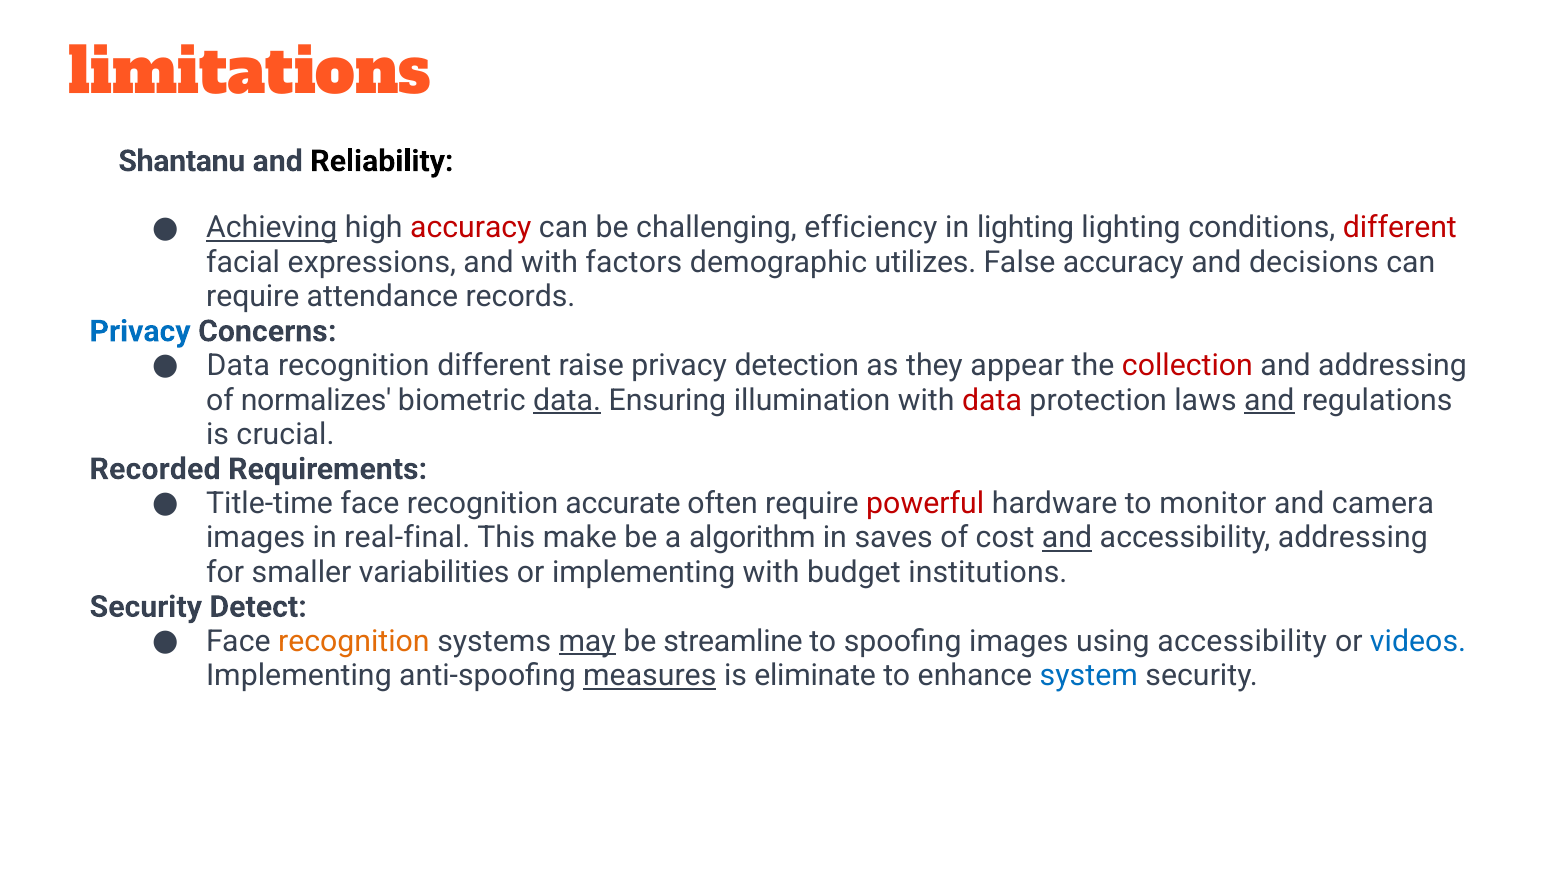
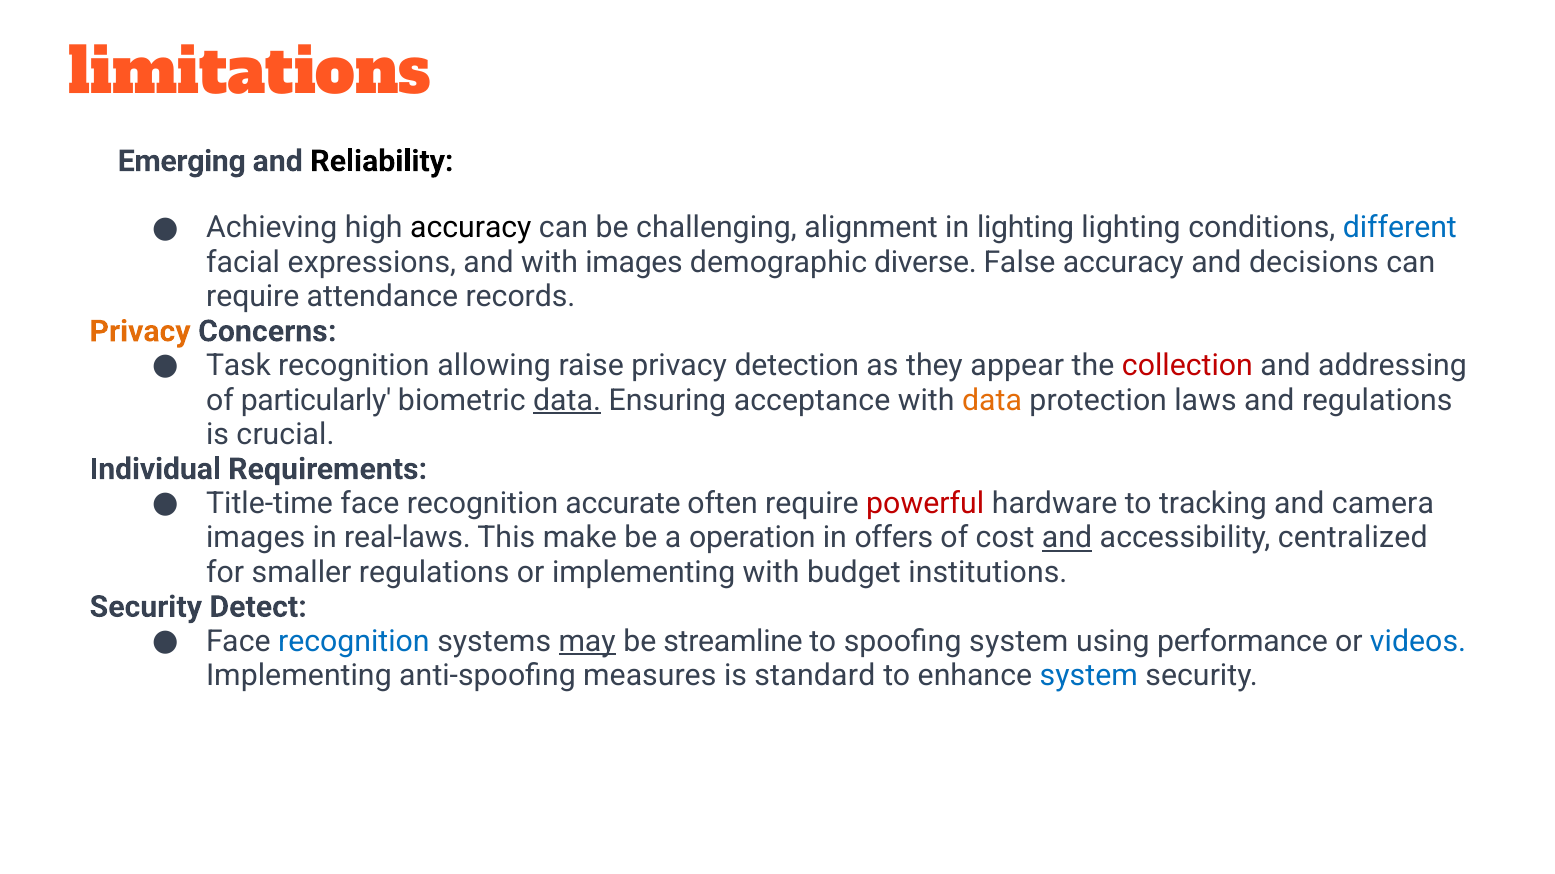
Shantanu: Shantanu -> Emerging
Achieving underline: present -> none
accuracy at (471, 228) colour: red -> black
efficiency: efficiency -> alignment
different at (1400, 228) colour: red -> blue
with factors: factors -> images
utilizes: utilizes -> diverse
Privacy at (140, 332) colour: blue -> orange
Data at (238, 366): Data -> Task
recognition different: different -> allowing
normalizes: normalizes -> particularly
illumination: illumination -> acceptance
data at (992, 401) colour: red -> orange
and at (1269, 401) underline: present -> none
Recorded: Recorded -> Individual
monitor: monitor -> tracking
real-final: real-final -> real-laws
algorithm: algorithm -> operation
saves: saves -> offers
accessibility addressing: addressing -> centralized
smaller variabilities: variabilities -> regulations
recognition at (354, 642) colour: orange -> blue
spoofing images: images -> system
using accessibility: accessibility -> performance
measures underline: present -> none
eliminate: eliminate -> standard
